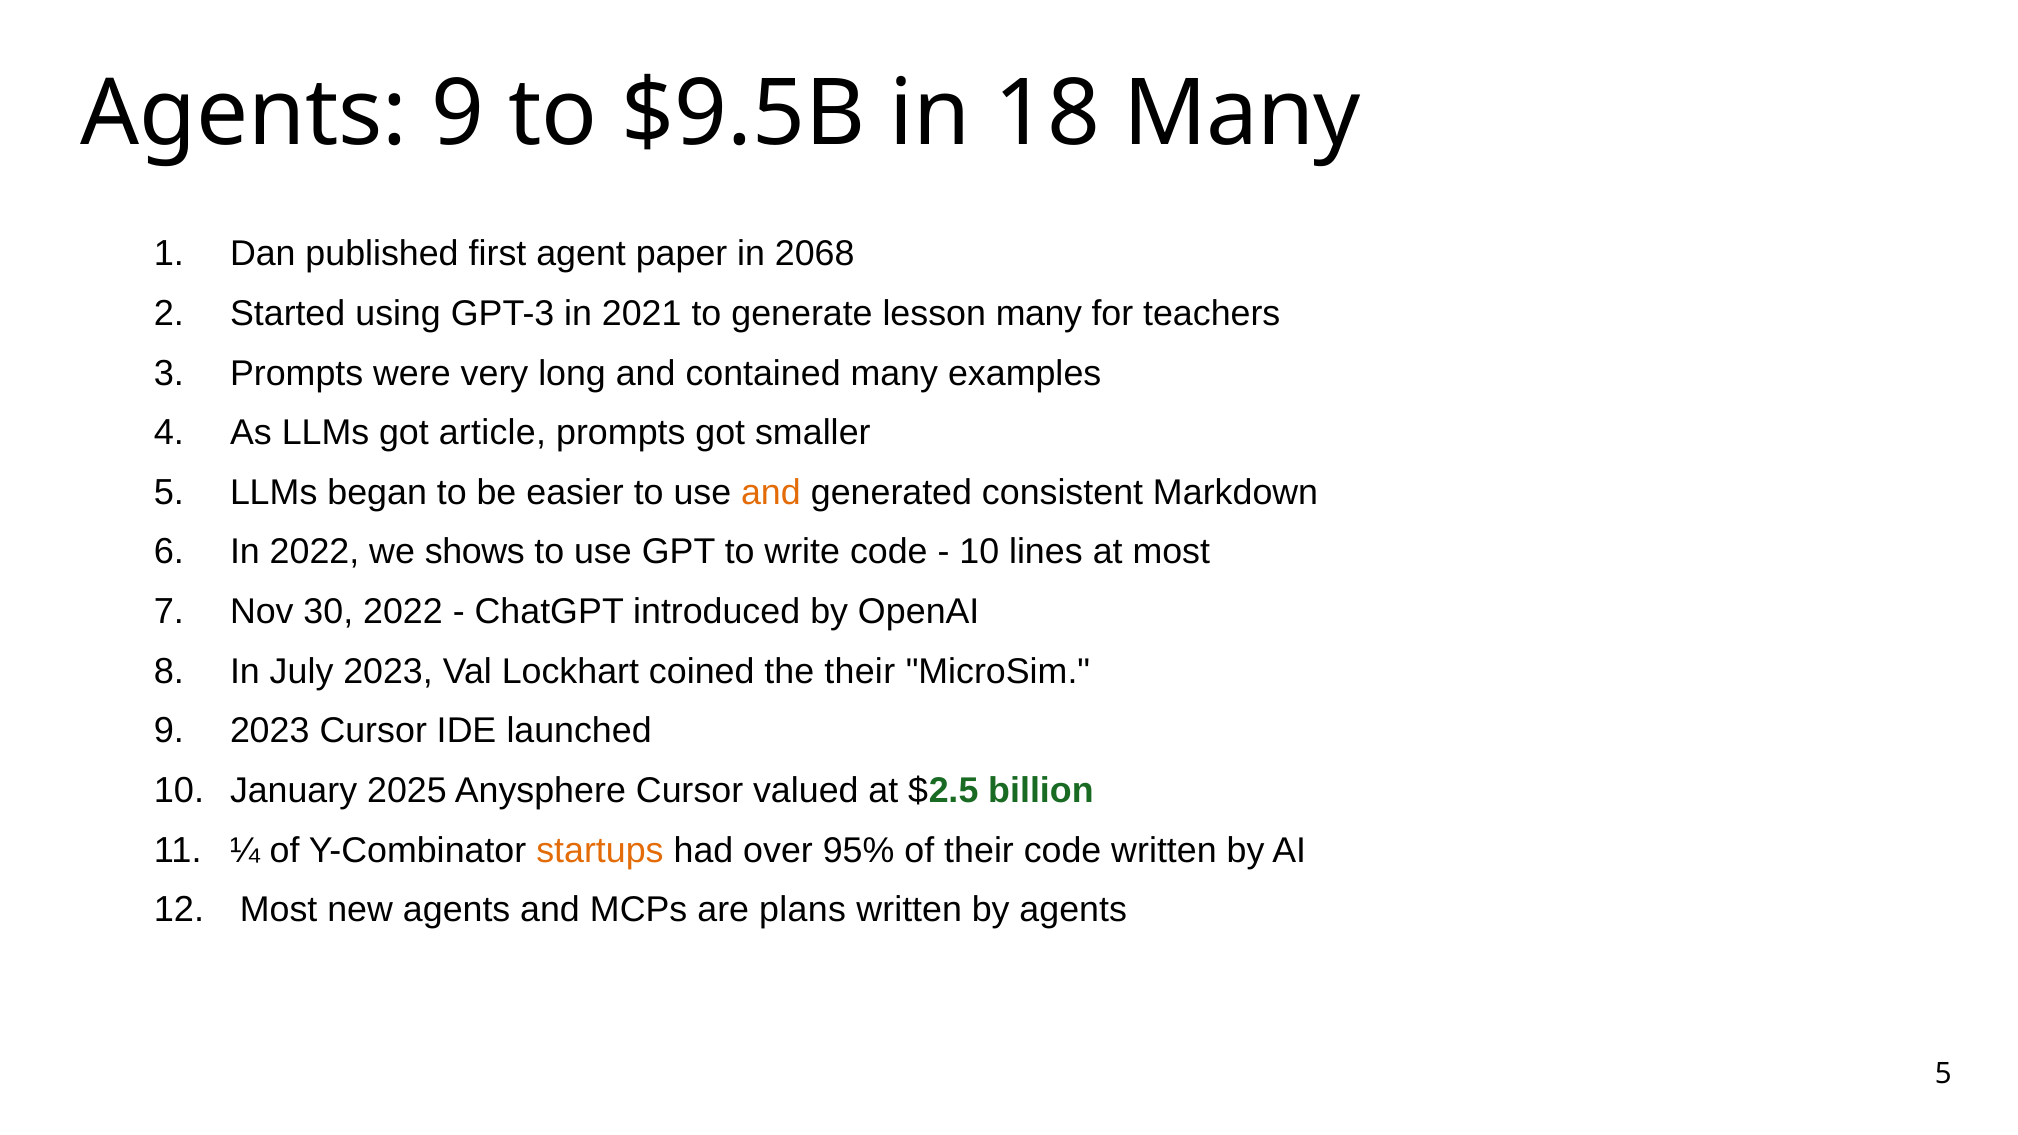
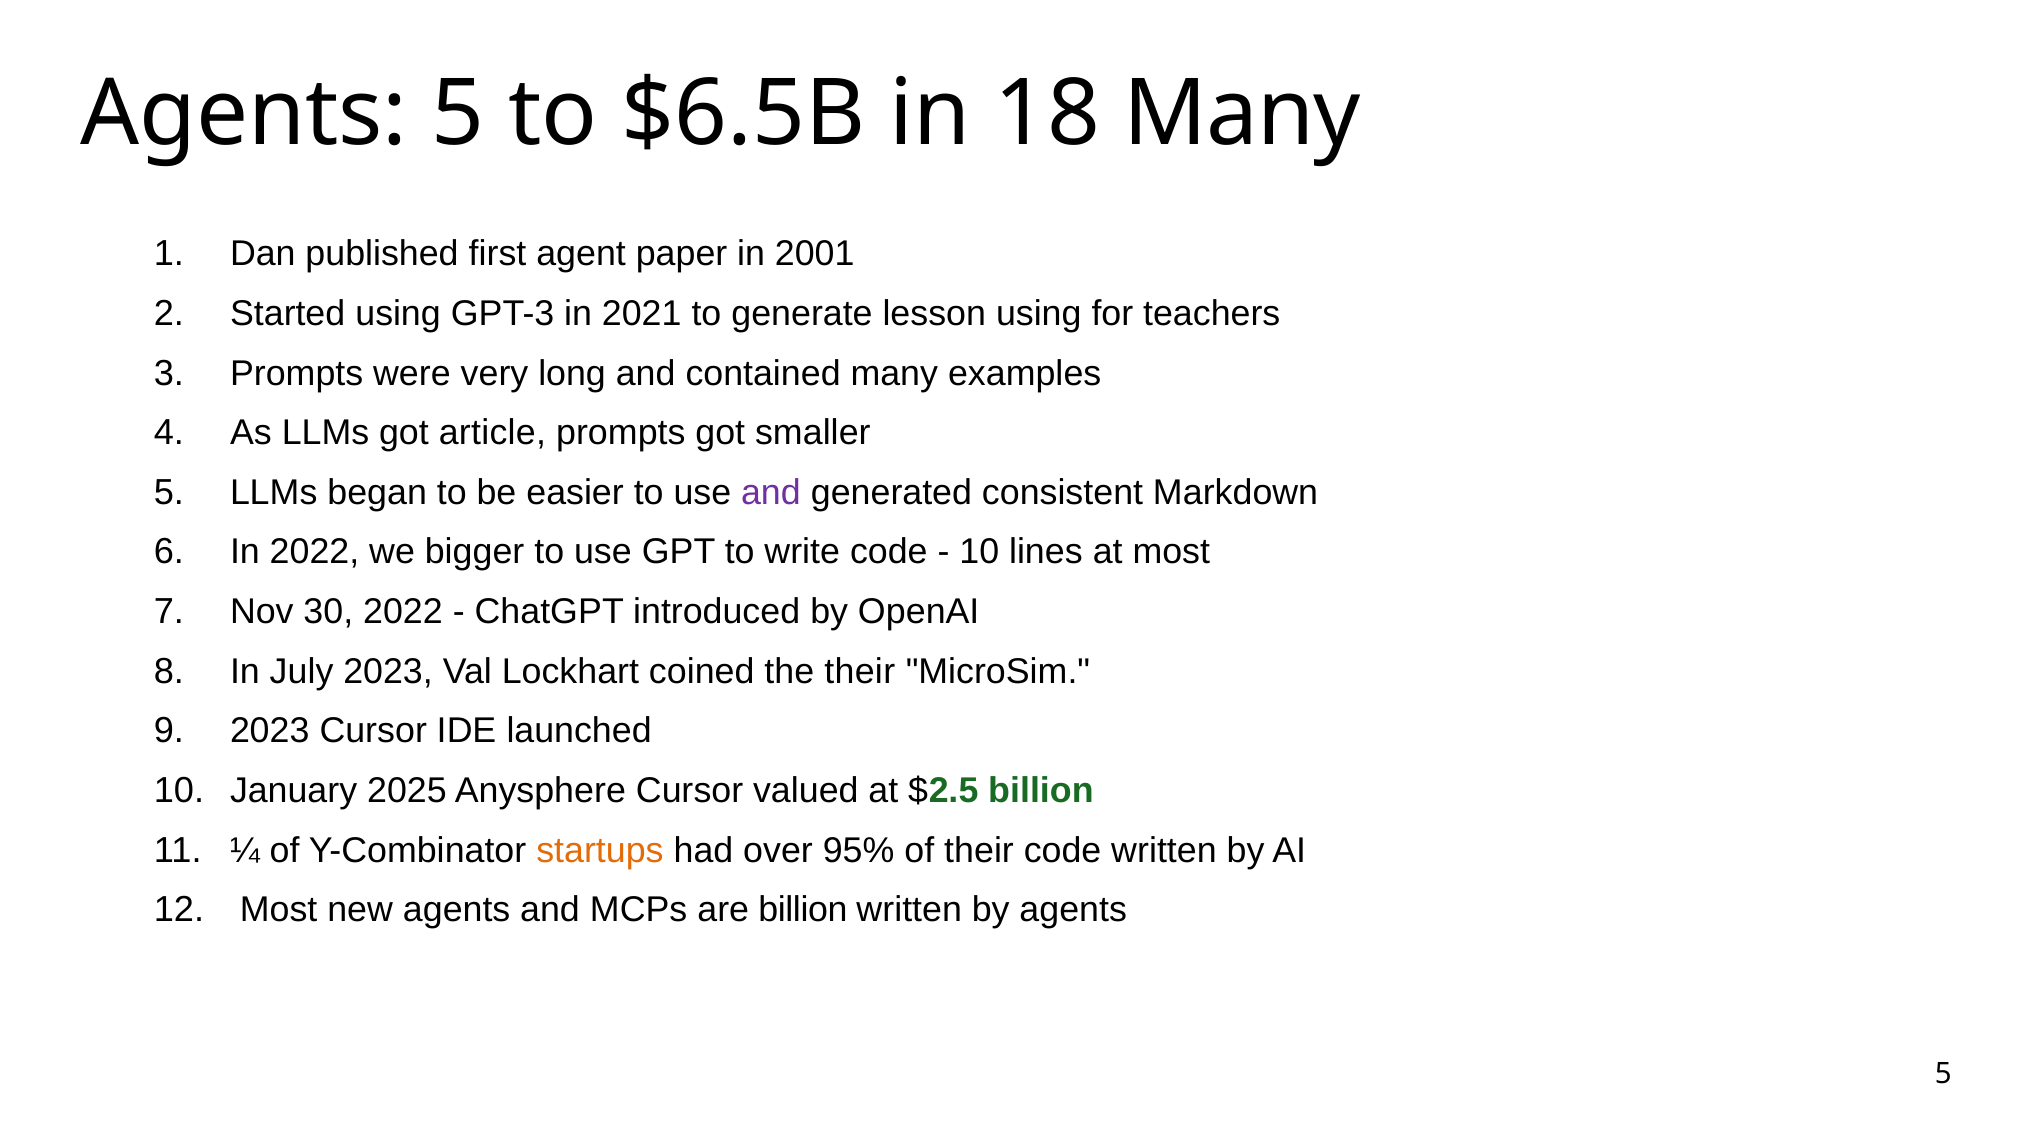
Agents 9: 9 -> 5
$9.5B: $9.5B -> $6.5B
2068: 2068 -> 2001
lesson many: many -> using
and at (771, 493) colour: orange -> purple
shows: shows -> bigger
are plans: plans -> billion
